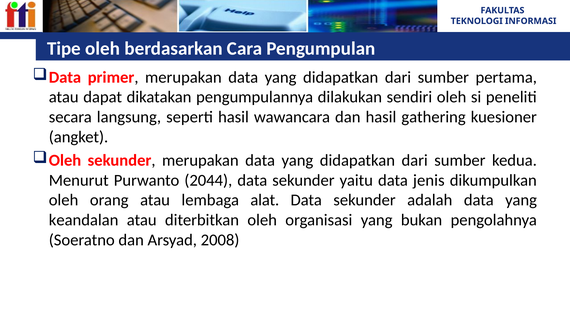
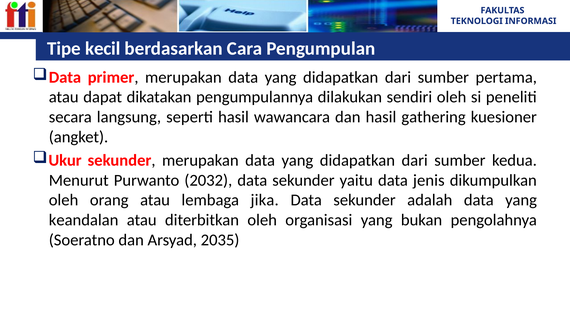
Tipe oleh: oleh -> kecil
Oleh at (65, 161): Oleh -> Ukur
2044: 2044 -> 2032
alat: alat -> jika
2008: 2008 -> 2035
